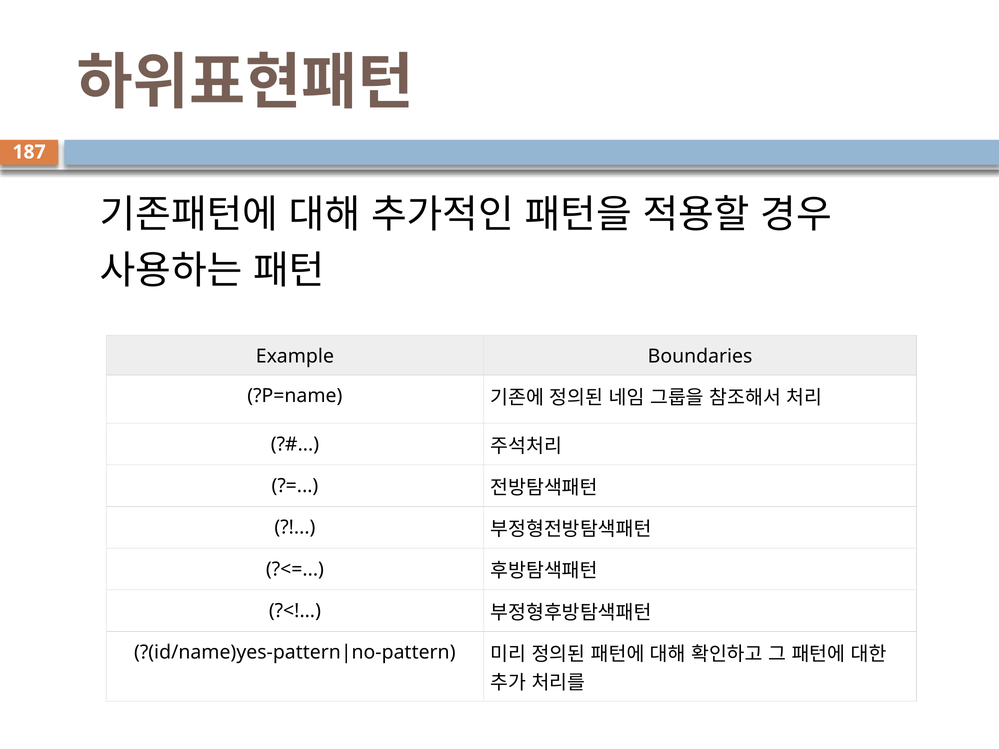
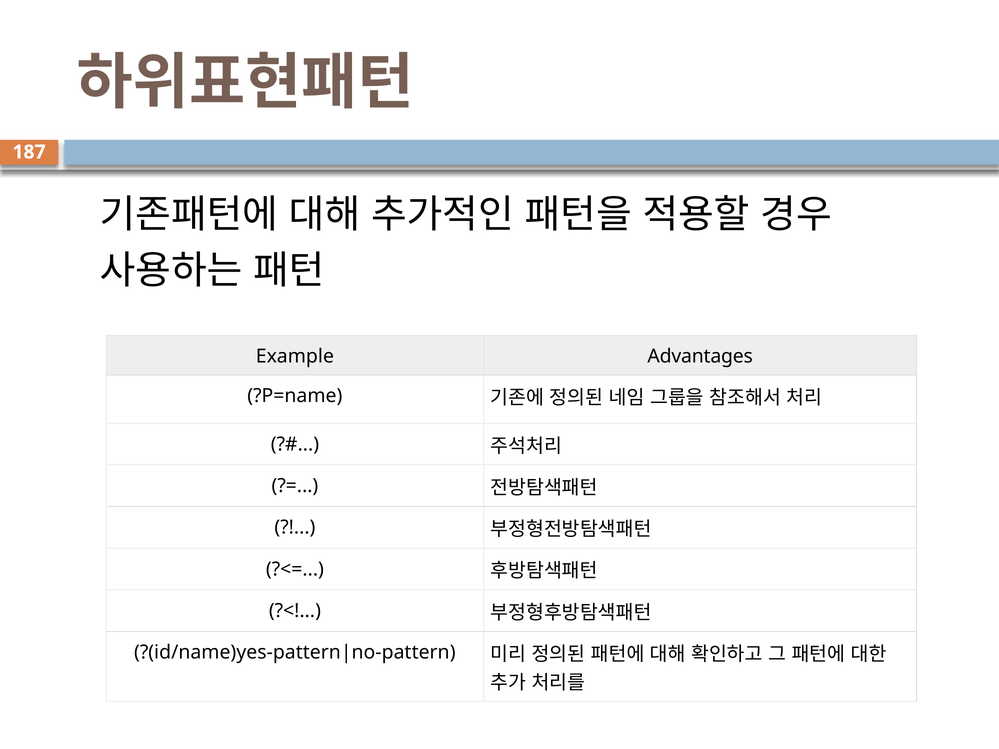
Boundaries: Boundaries -> Advantages
